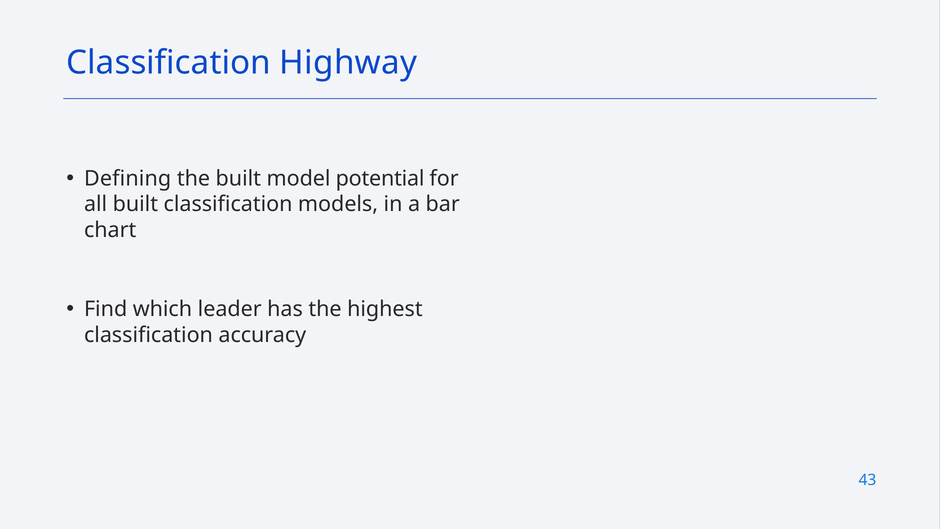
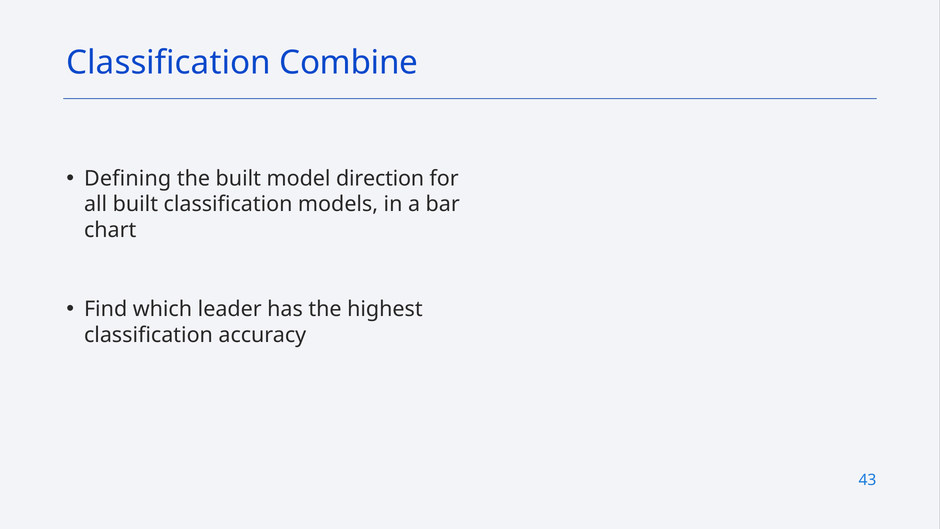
Highway: Highway -> Combine
potential: potential -> direction
